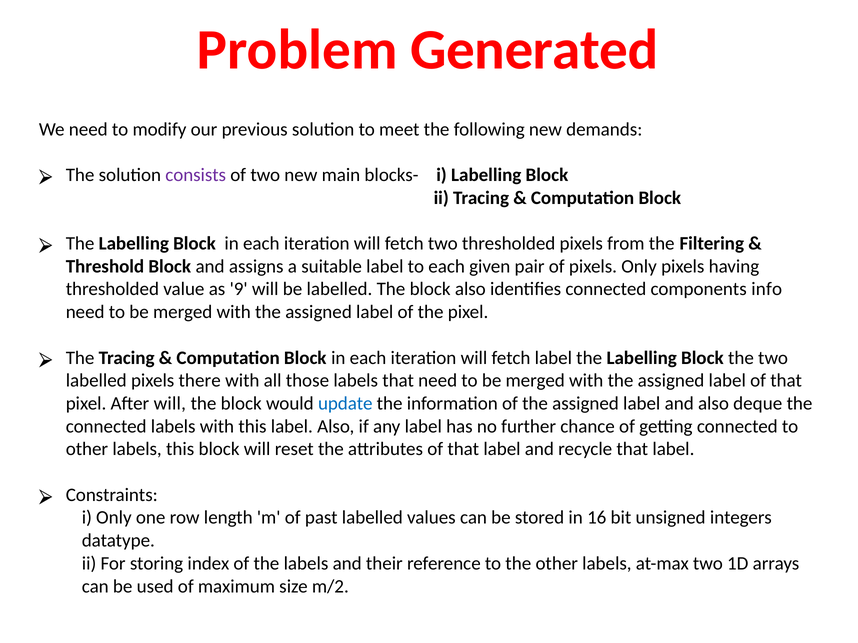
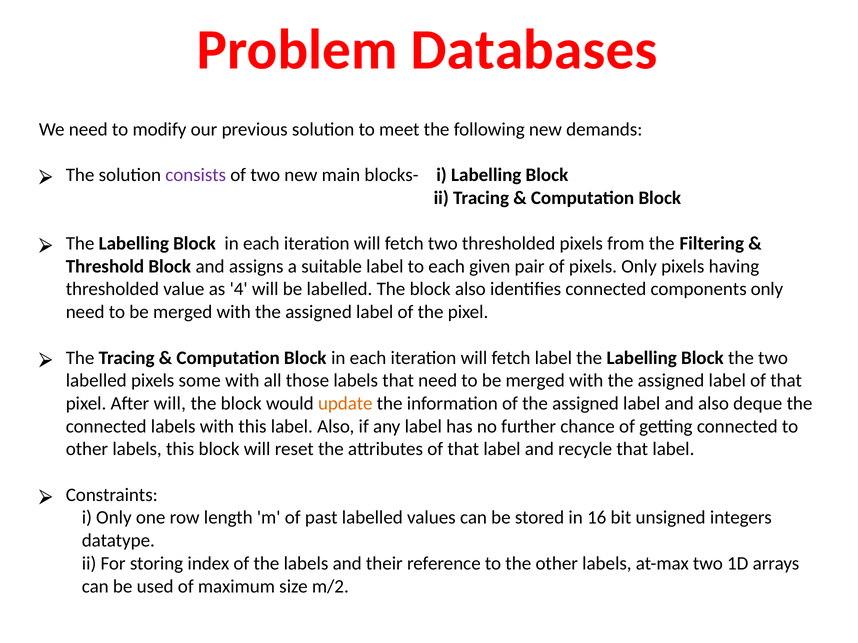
Generated: Generated -> Databases
9: 9 -> 4
components info: info -> only
there: there -> some
update colour: blue -> orange
